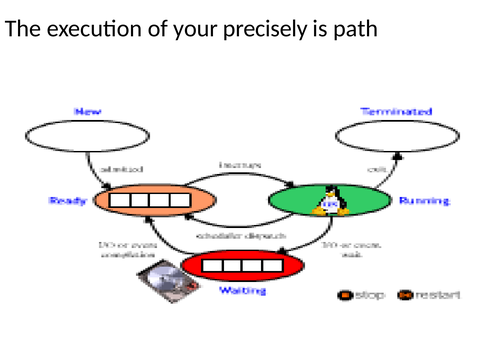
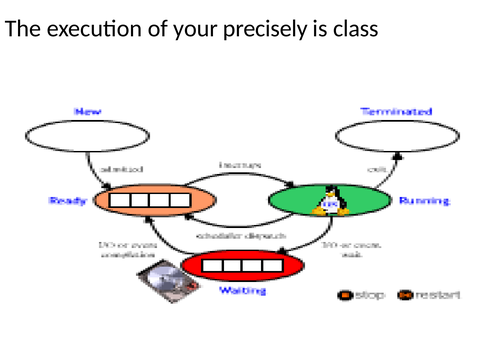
path: path -> class
